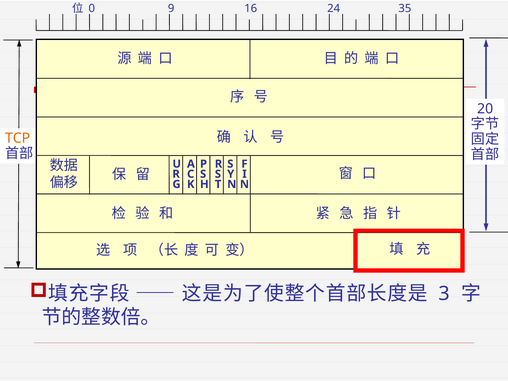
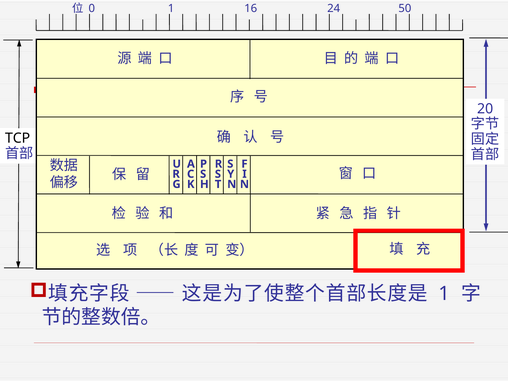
0 9: 9 -> 1
35: 35 -> 50
TCP colour: orange -> black
3 at (444, 294): 3 -> 1
